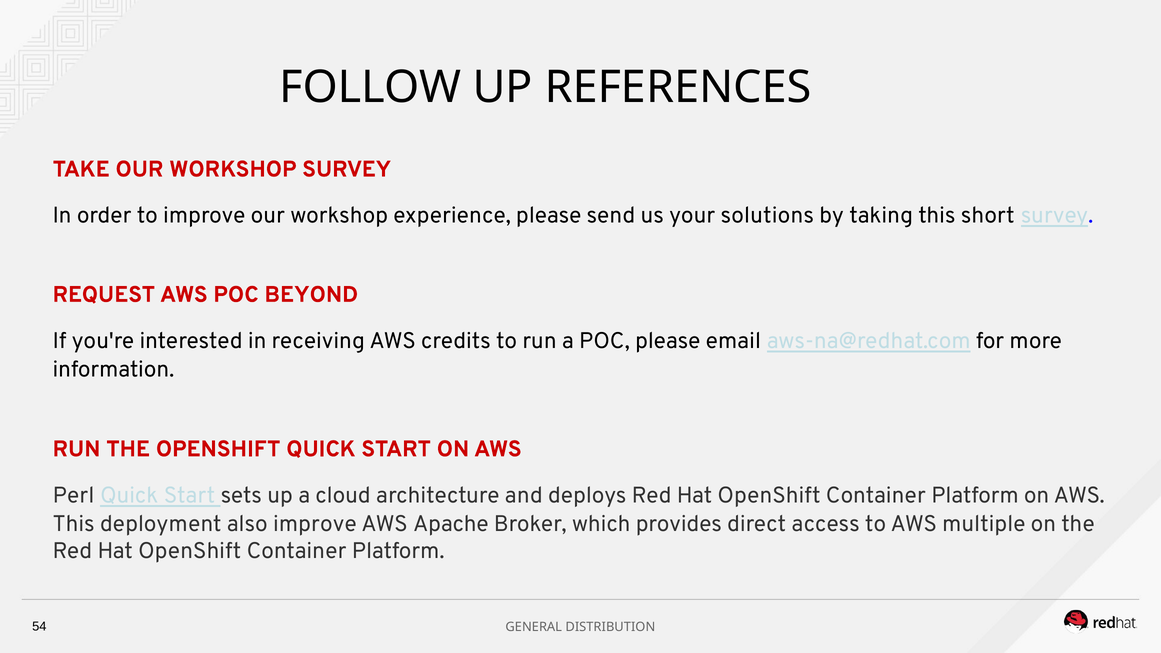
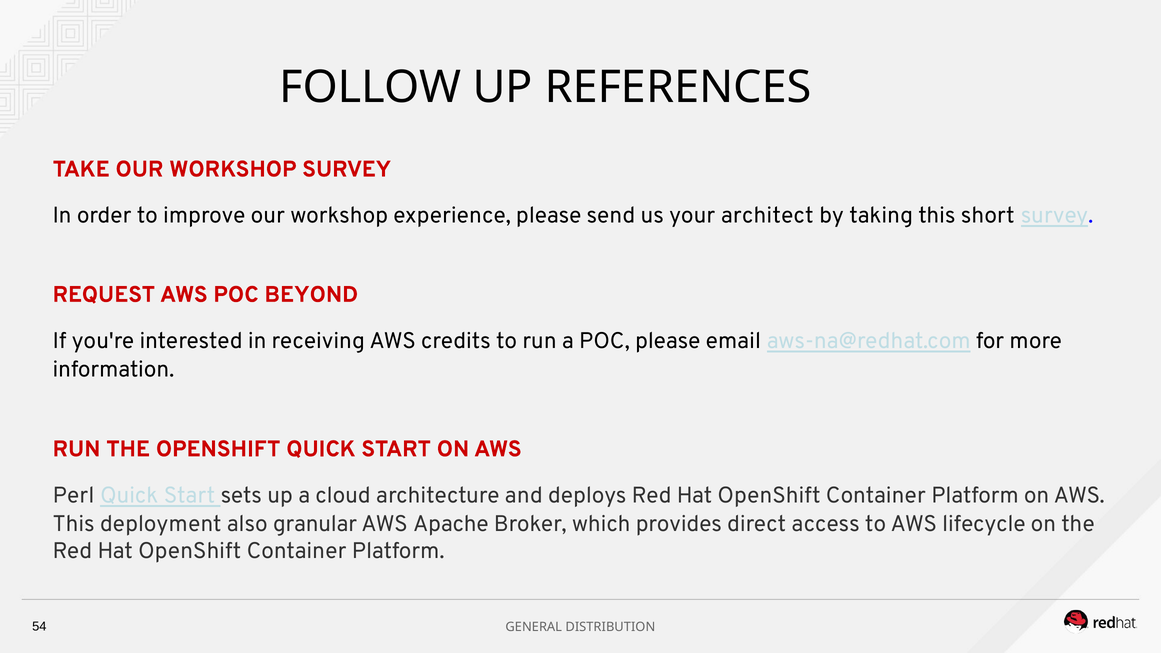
solutions: solutions -> architect
also improve: improve -> granular
multiple: multiple -> lifecycle
